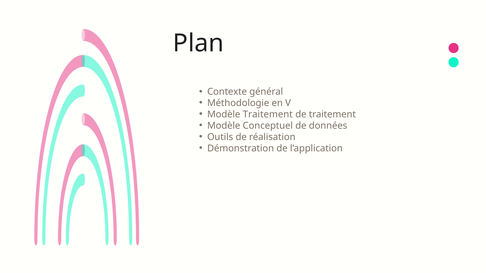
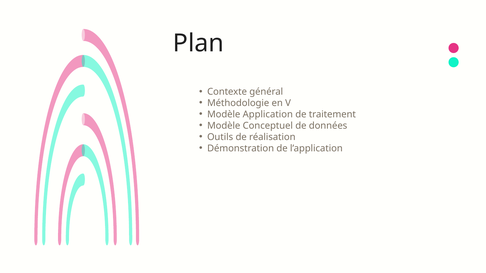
Modèle Traitement: Traitement -> Application
